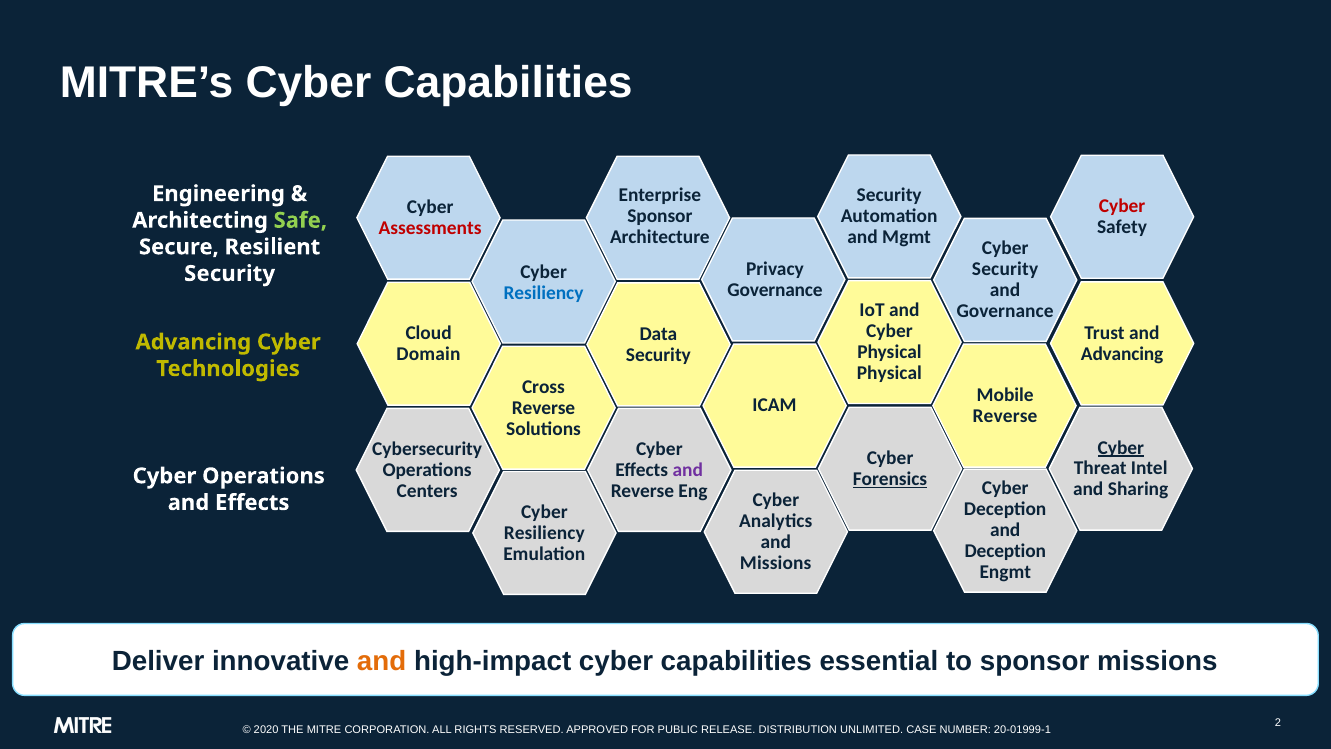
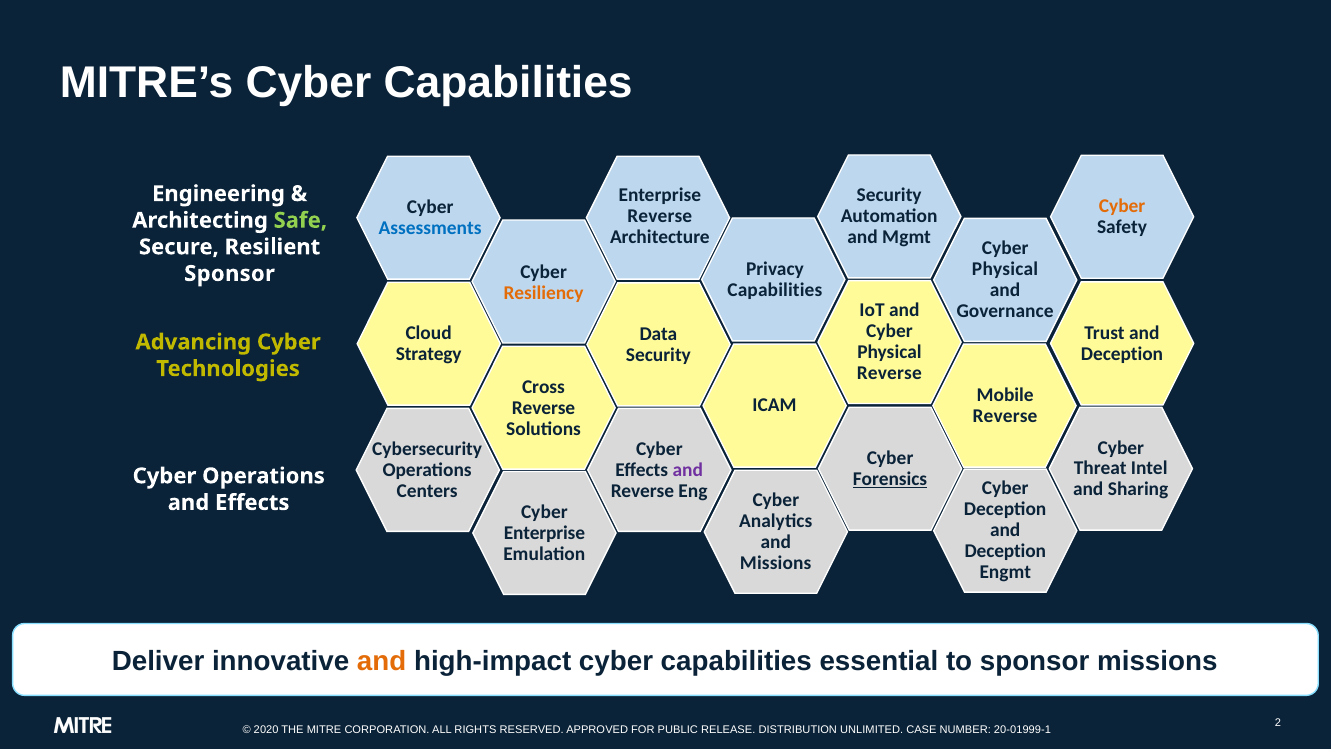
Cyber at (1122, 206) colour: red -> orange
Sponsor at (660, 216): Sponsor -> Reverse
Assessments colour: red -> blue
Security at (1005, 269): Security -> Physical
Security at (230, 274): Security -> Sponsor
Governance at (775, 290): Governance -> Capabilities
Resiliency at (544, 293) colour: blue -> orange
Advancing at (1122, 354): Advancing -> Deception
Domain: Domain -> Strategy
Physical at (889, 373): Physical -> Reverse
Cyber at (1121, 447) underline: present -> none
Resiliency at (544, 533): Resiliency -> Enterprise
